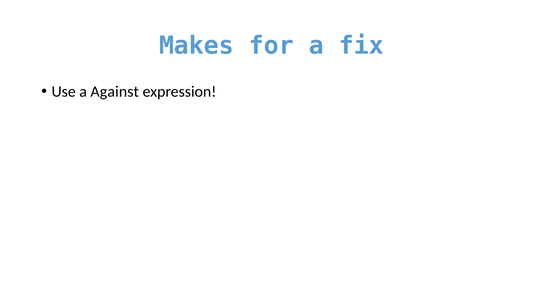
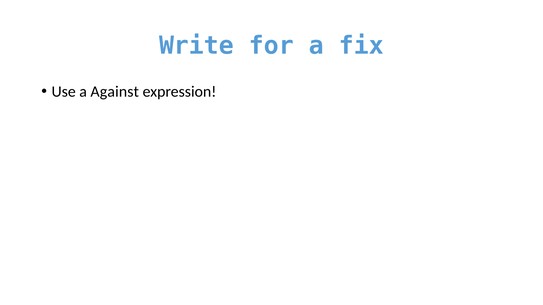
Makes: Makes -> Write
